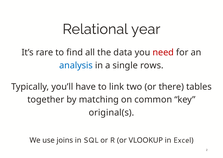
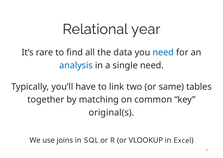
need at (163, 52) colour: red -> blue
single rows: rows -> need
there: there -> same
